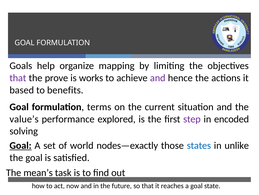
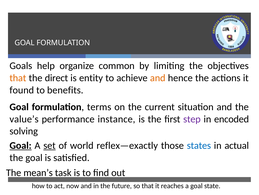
mapping: mapping -> common
that at (18, 78) colour: purple -> orange
prove: prove -> direct
works: works -> entity
and at (158, 78) colour: purple -> orange
based: based -> found
explored: explored -> instance
set underline: none -> present
nodes—exactly: nodes—exactly -> reflex—exactly
unlike: unlike -> actual
